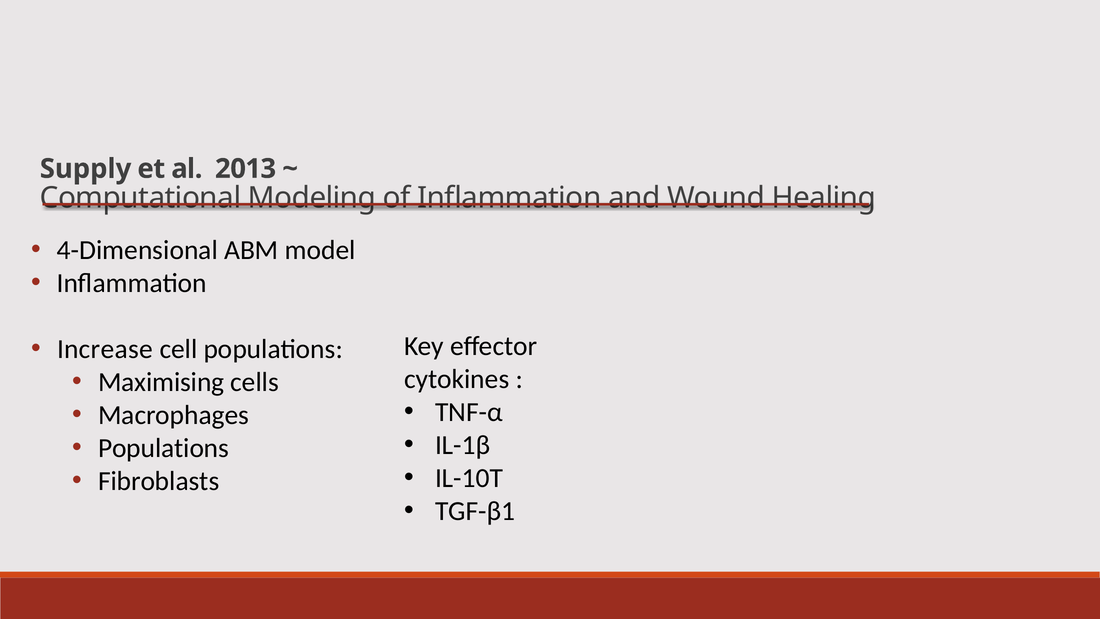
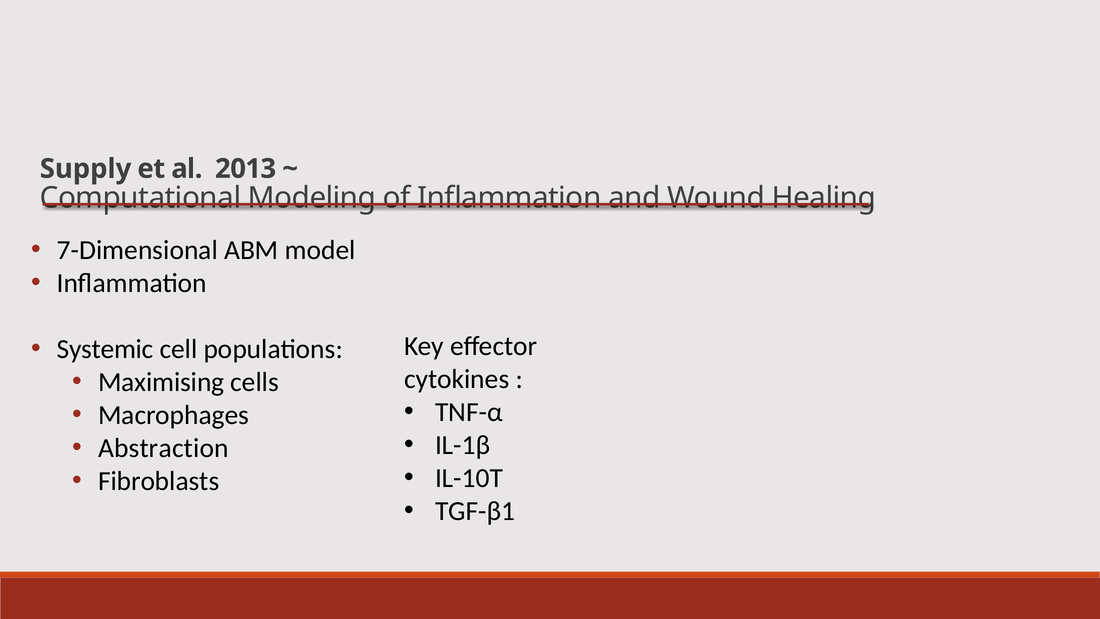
4-Dimensional: 4-Dimensional -> 7-Dimensional
Increase: Increase -> Systemic
Populations at (164, 448): Populations -> Abstraction
